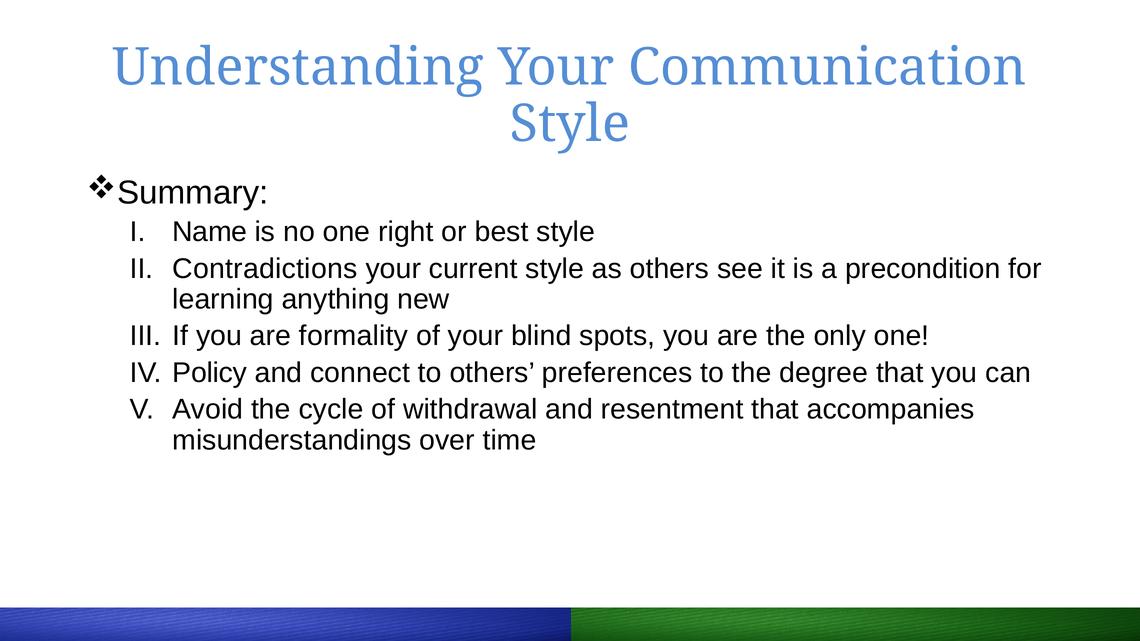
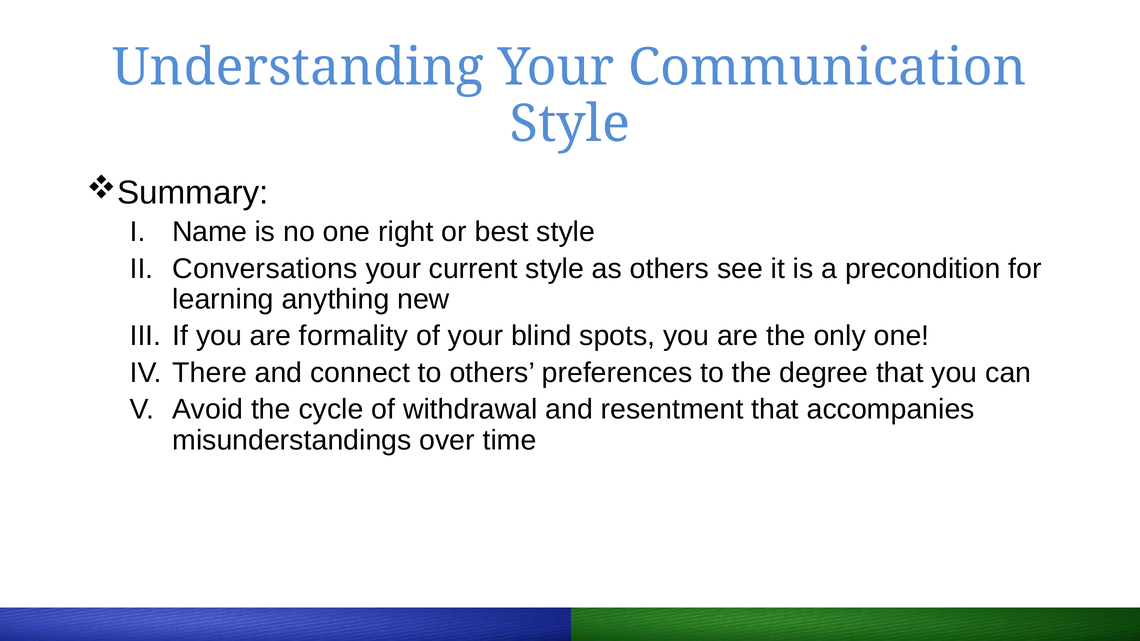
Contradictions: Contradictions -> Conversations
Policy: Policy -> There
